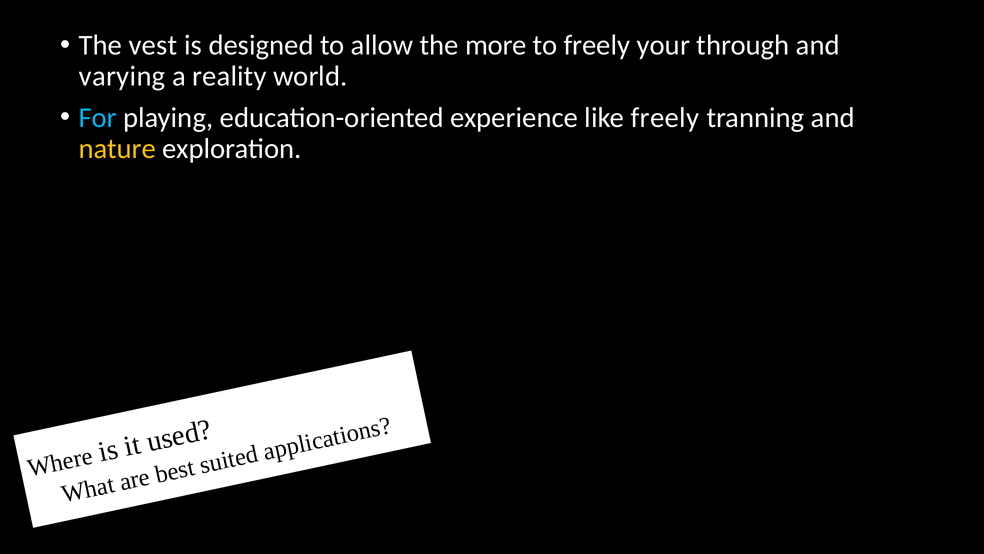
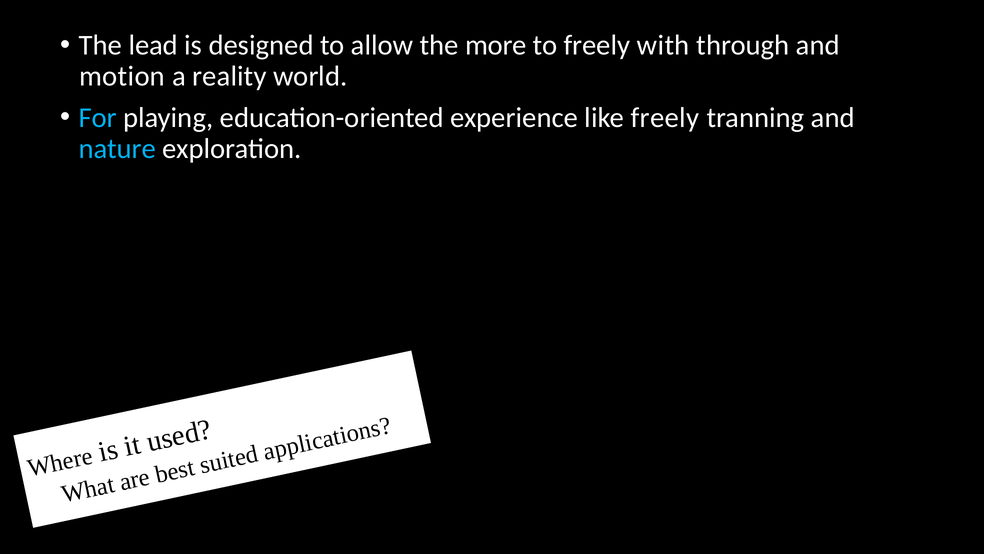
vest: vest -> lead
your: your -> with
varying: varying -> motion
nature colour: yellow -> light blue
